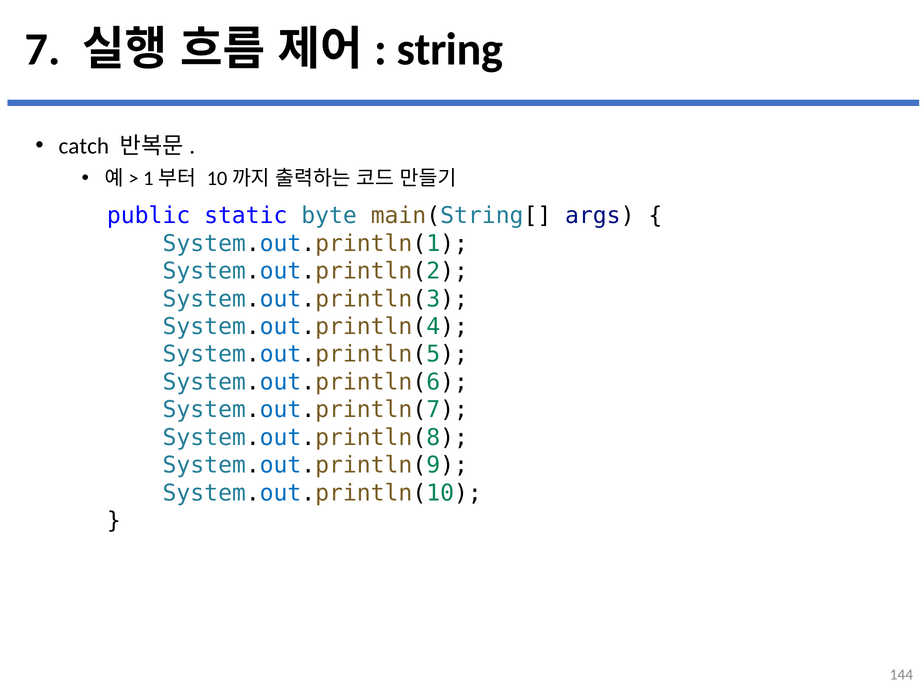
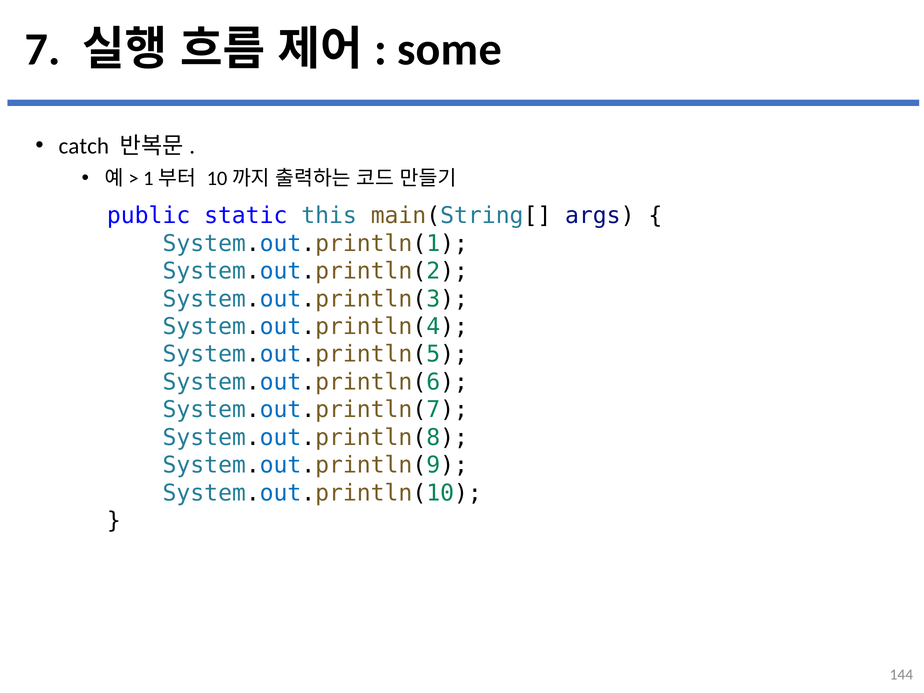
string: string -> some
byte: byte -> this
